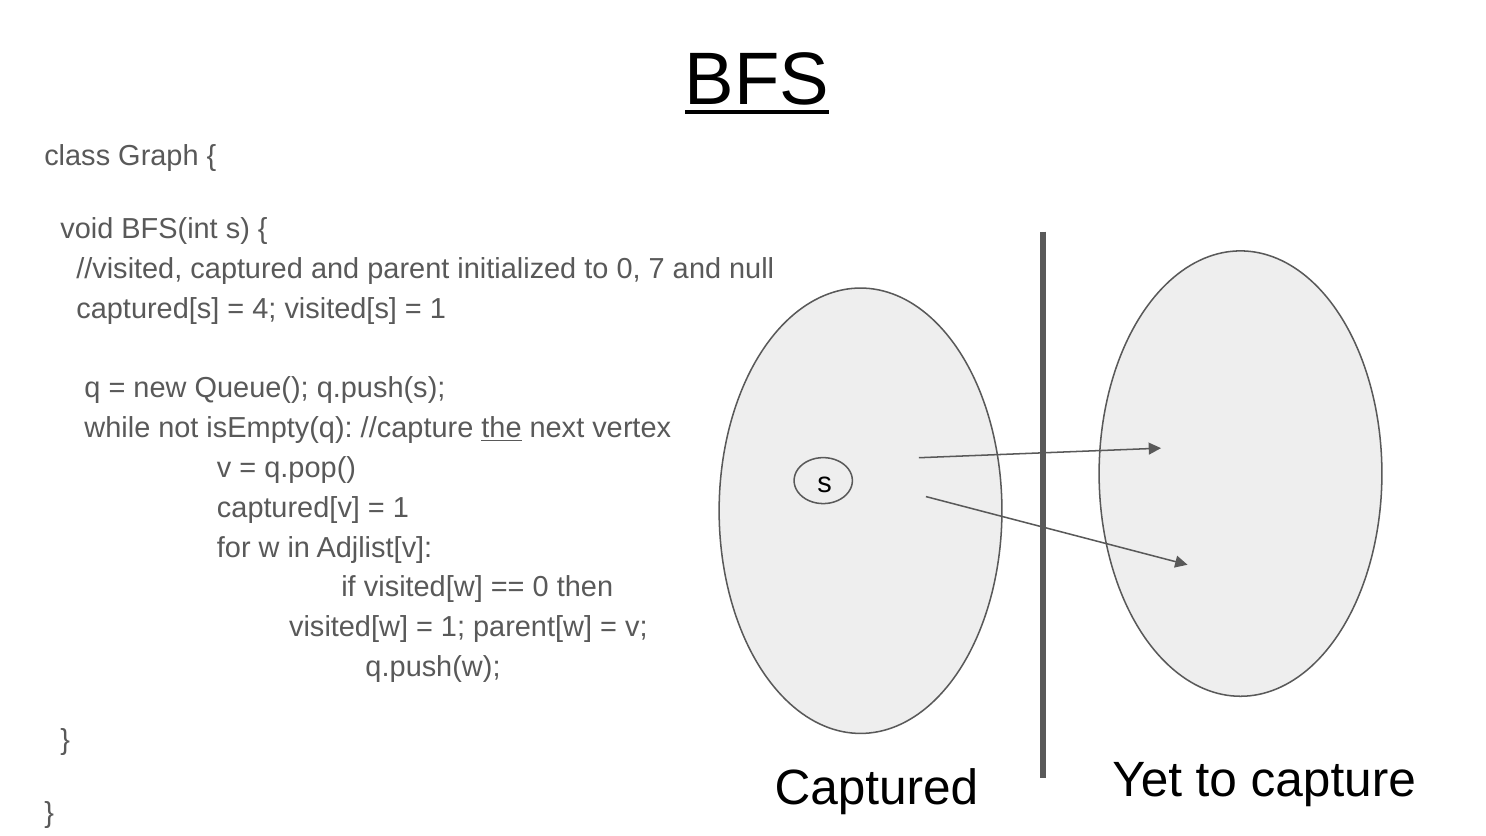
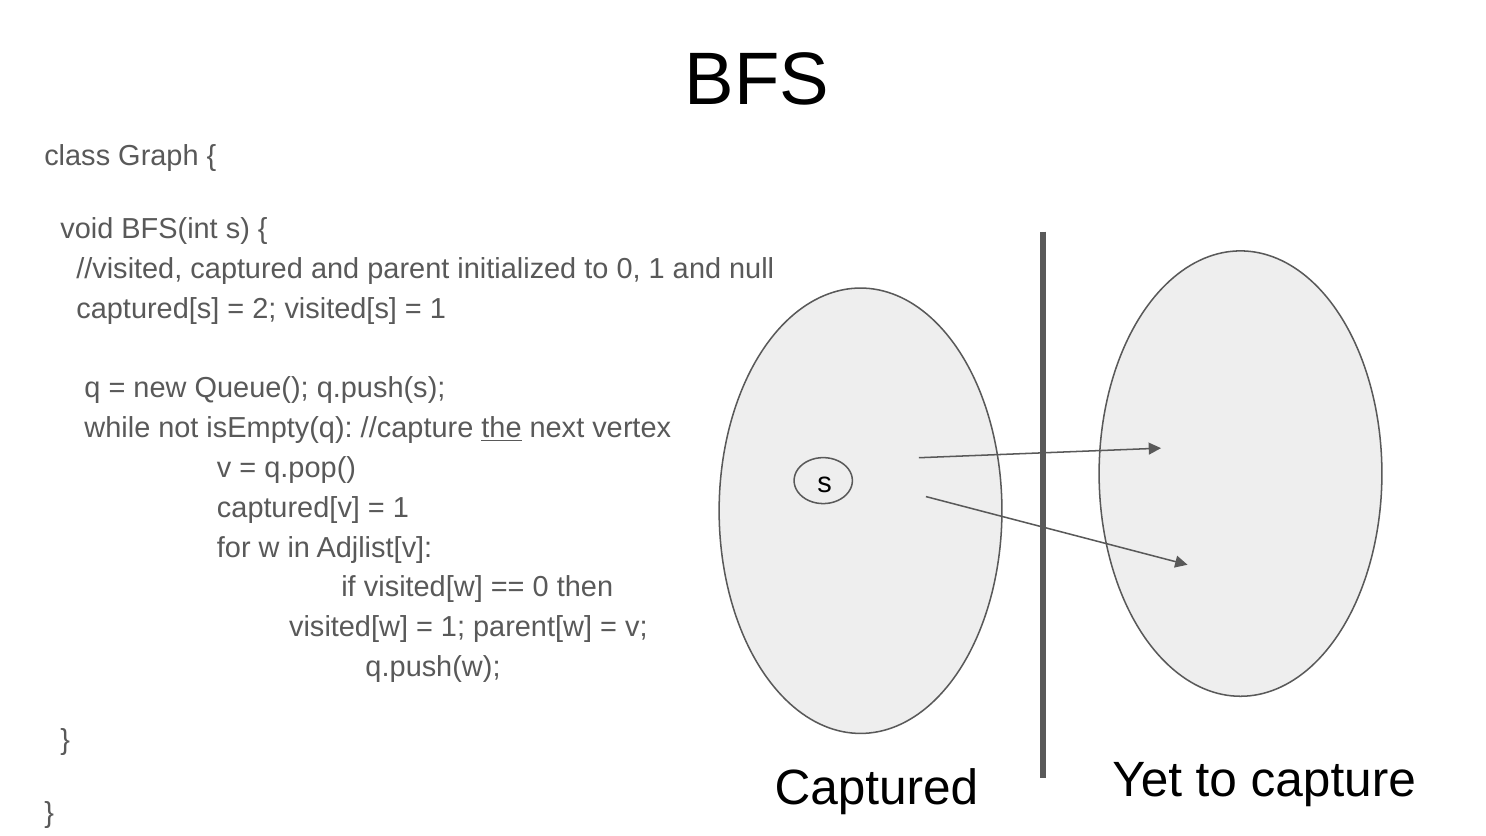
BFS underline: present -> none
0 7: 7 -> 1
4: 4 -> 2
